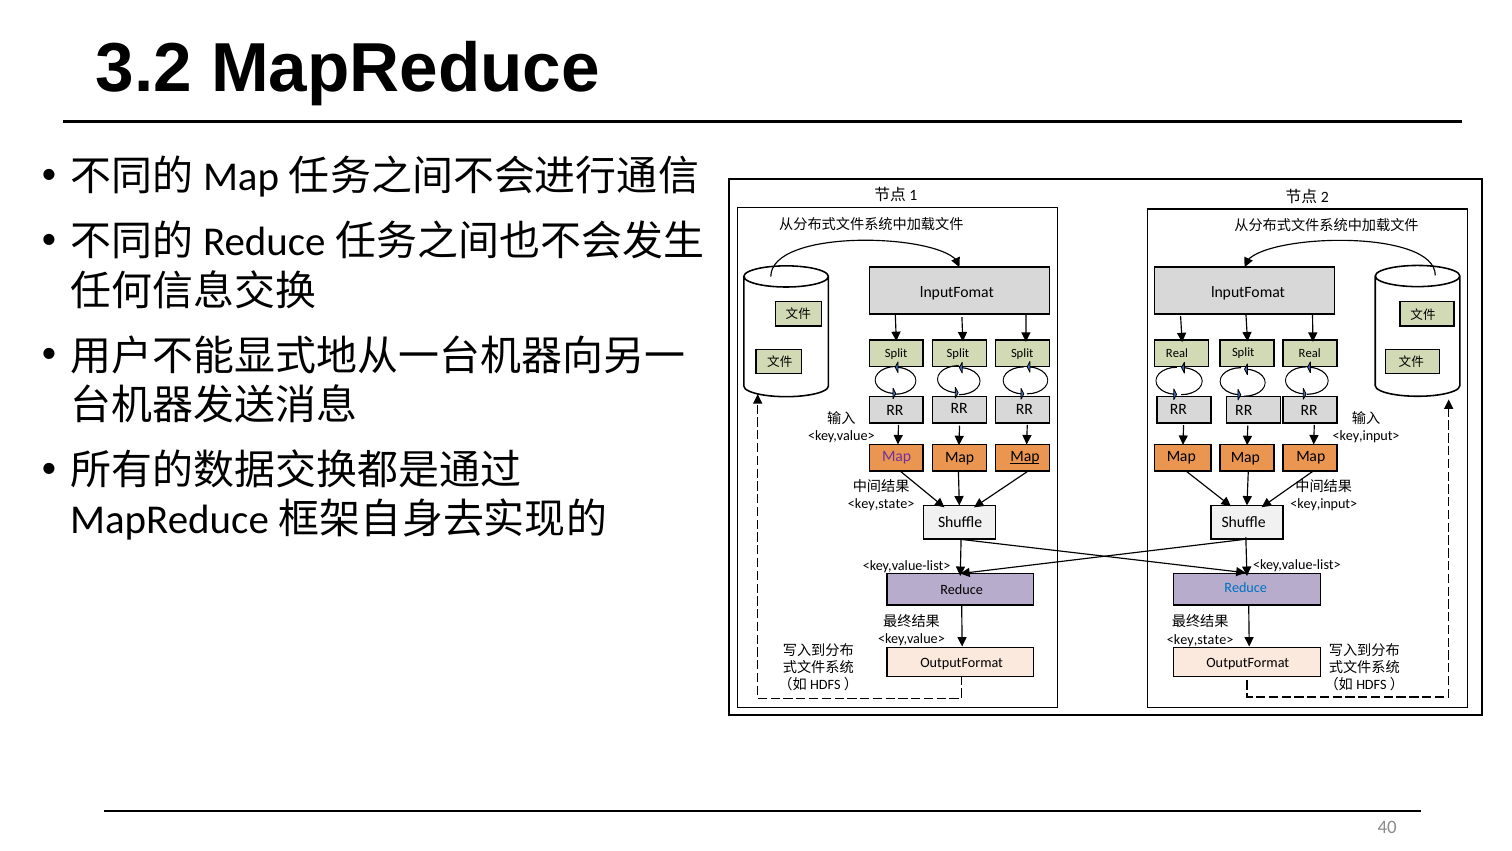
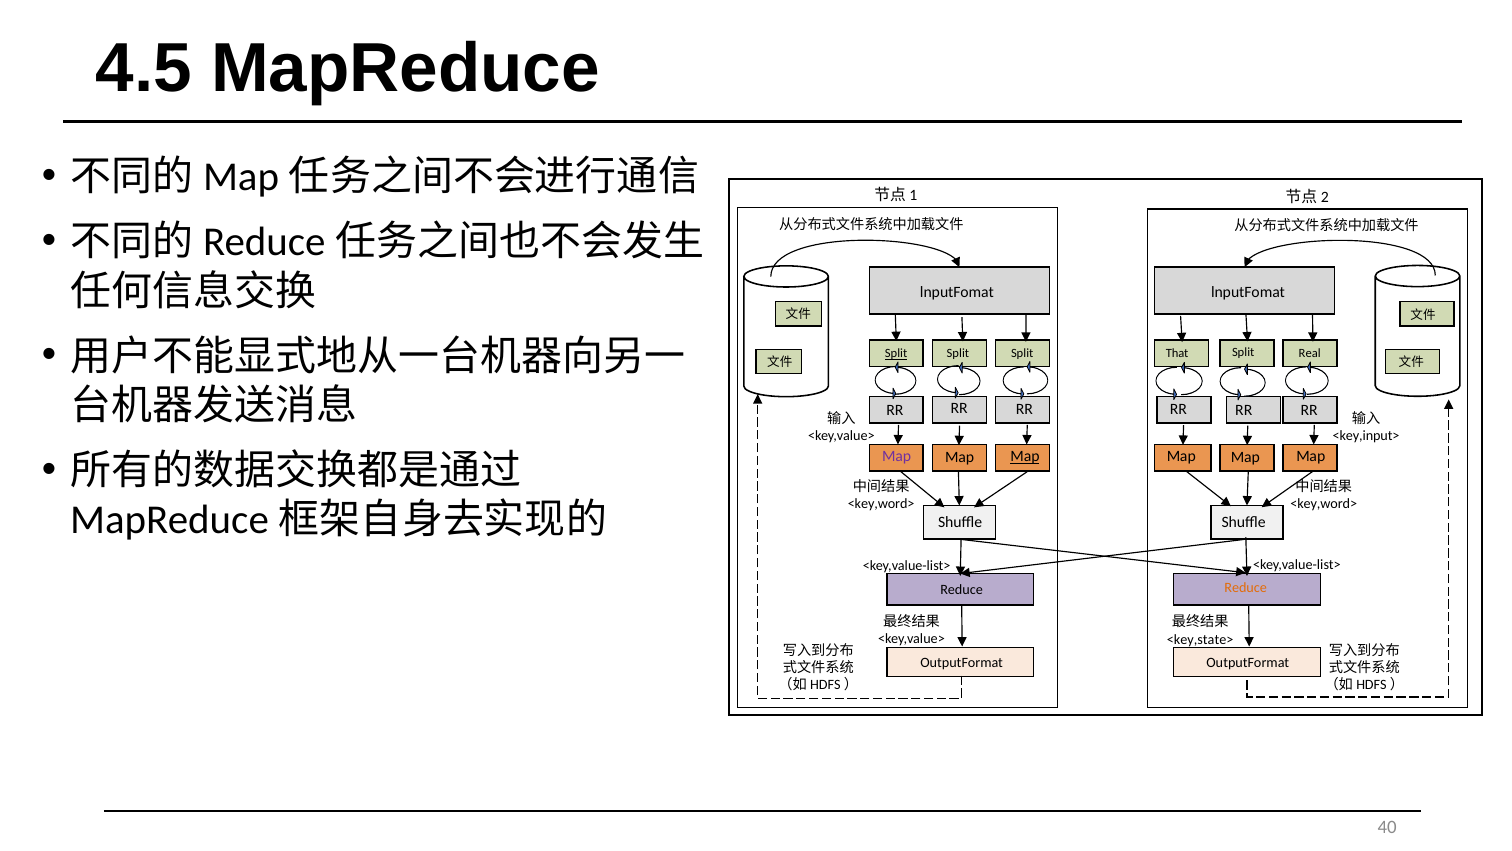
3.2: 3.2 -> 4.5
Split at (896, 353) underline: none -> present
Split Split Real: Real -> That
<key,state> at (881, 504): <key,state> -> <key,word>
<key,input> at (1324, 504): <key,input> -> <key,word>
Reduce at (1246, 587) colour: blue -> orange
